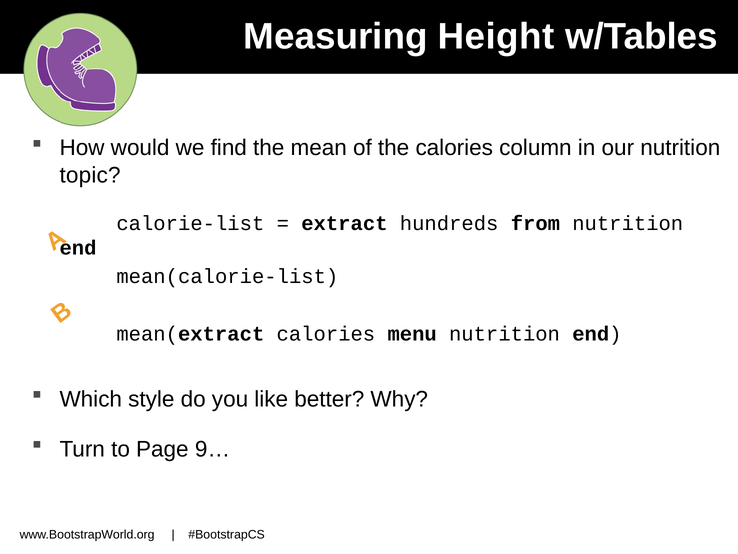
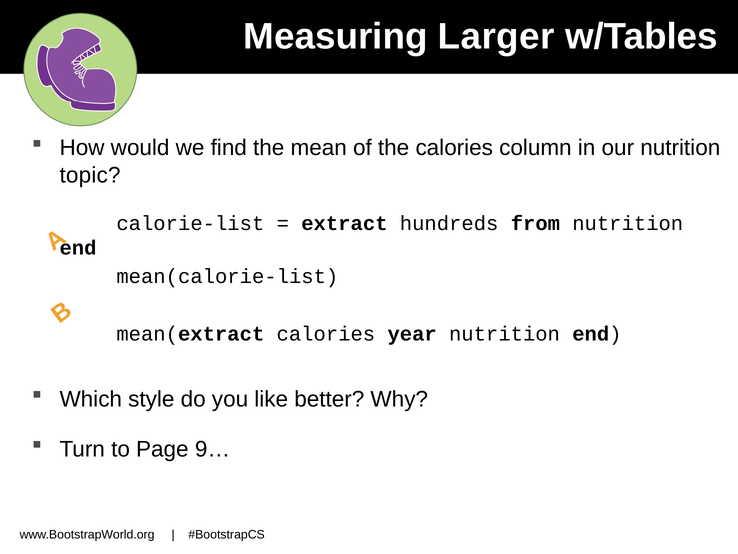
Height: Height -> Larger
menu: menu -> year
